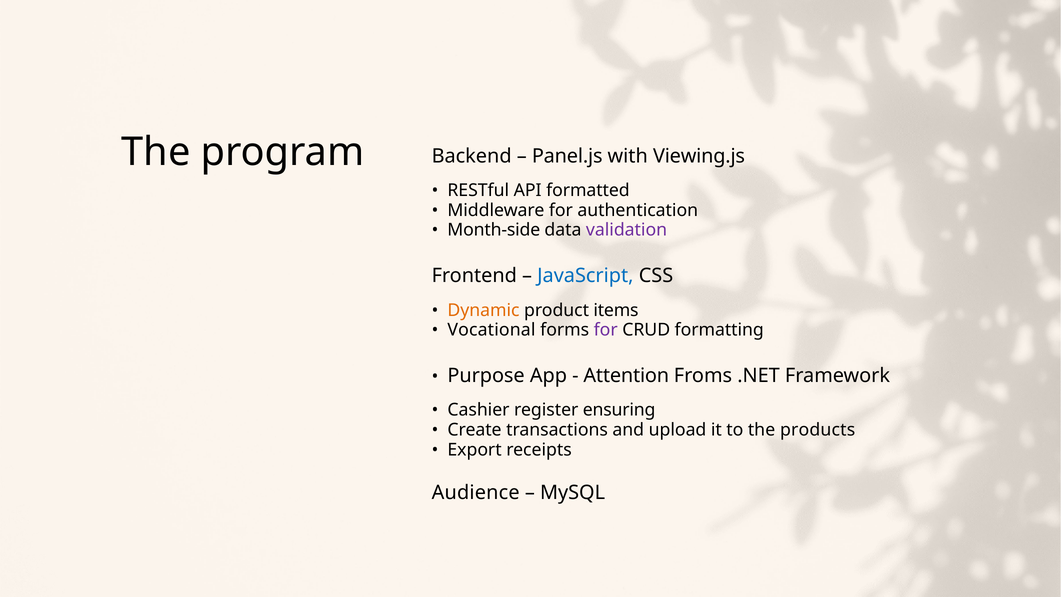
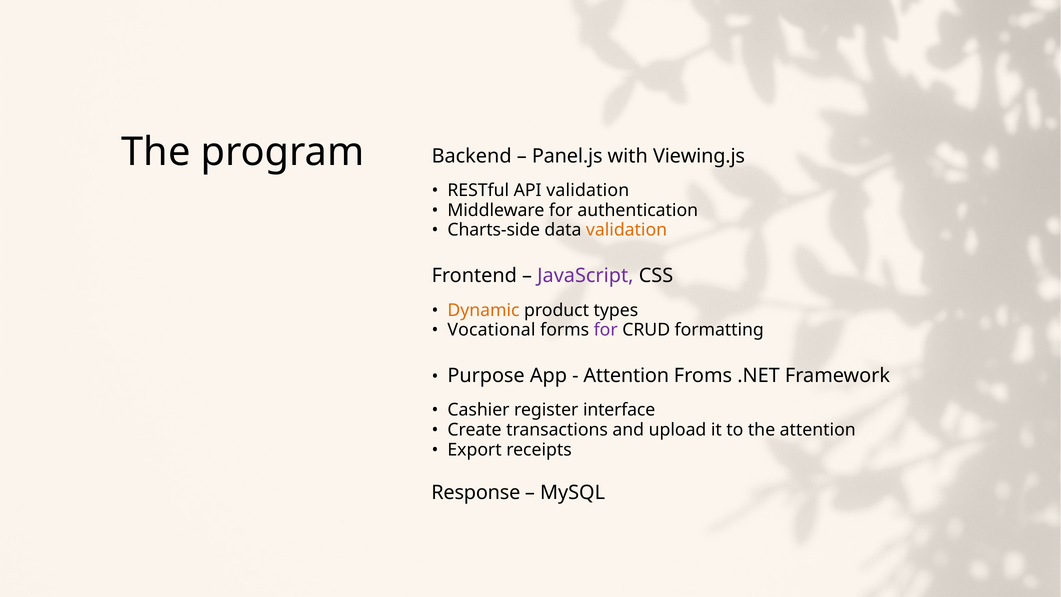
API formatted: formatted -> validation
Month-side: Month-side -> Charts-side
validation at (627, 230) colour: purple -> orange
JavaScript colour: blue -> purple
items: items -> types
ensuring: ensuring -> interface
the products: products -> attention
Audience: Audience -> Response
